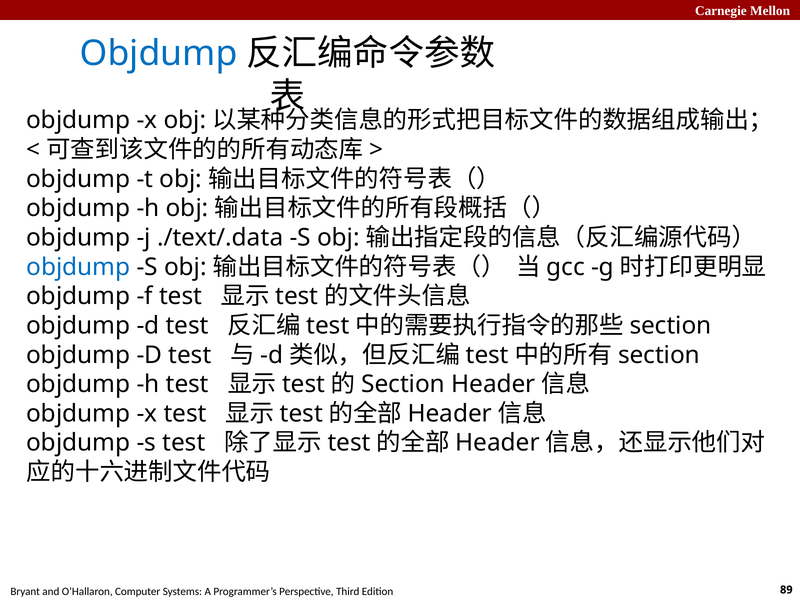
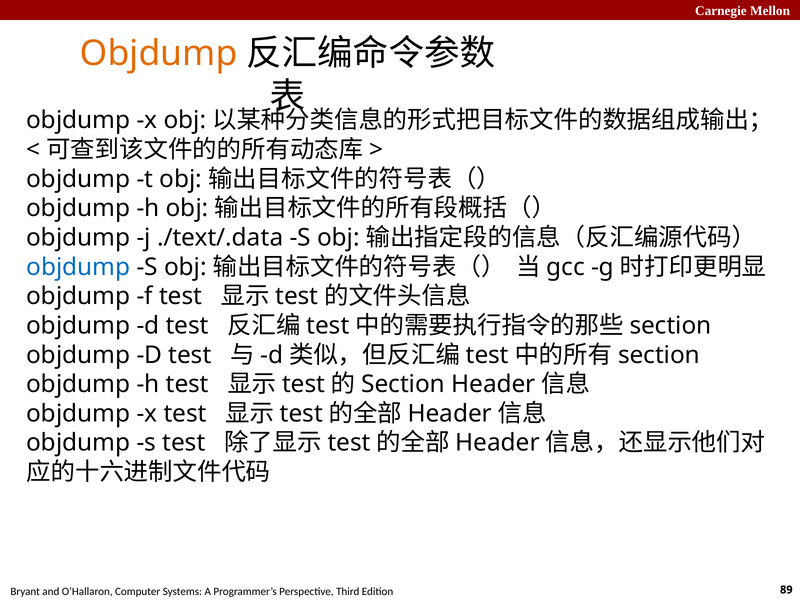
Objdump at (159, 54) colour: blue -> orange
